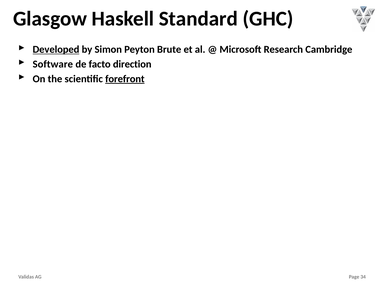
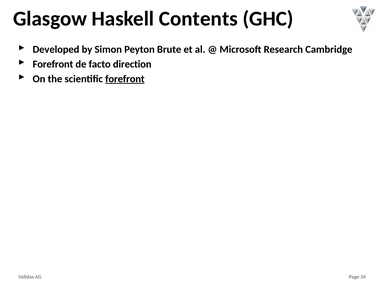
Standard: Standard -> Contents
Developed underline: present -> none
Software at (53, 64): Software -> Forefront
